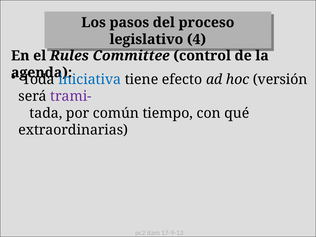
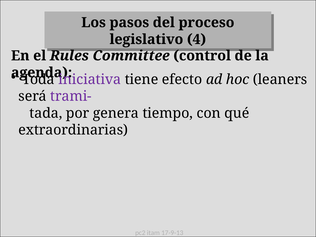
iniciativa colour: blue -> purple
versión: versión -> leaners
común: común -> genera
